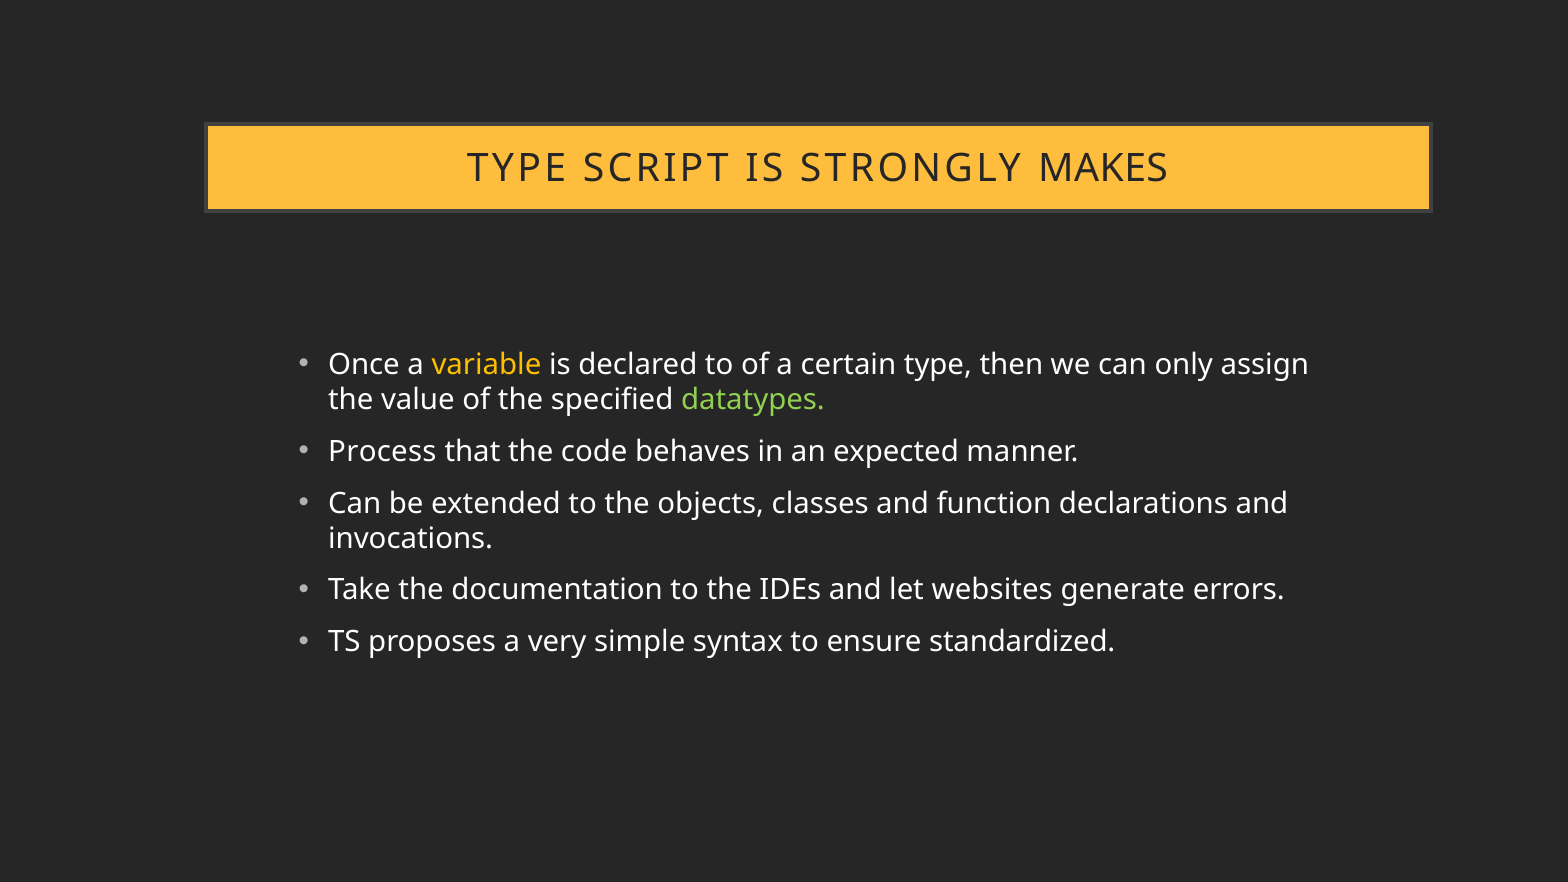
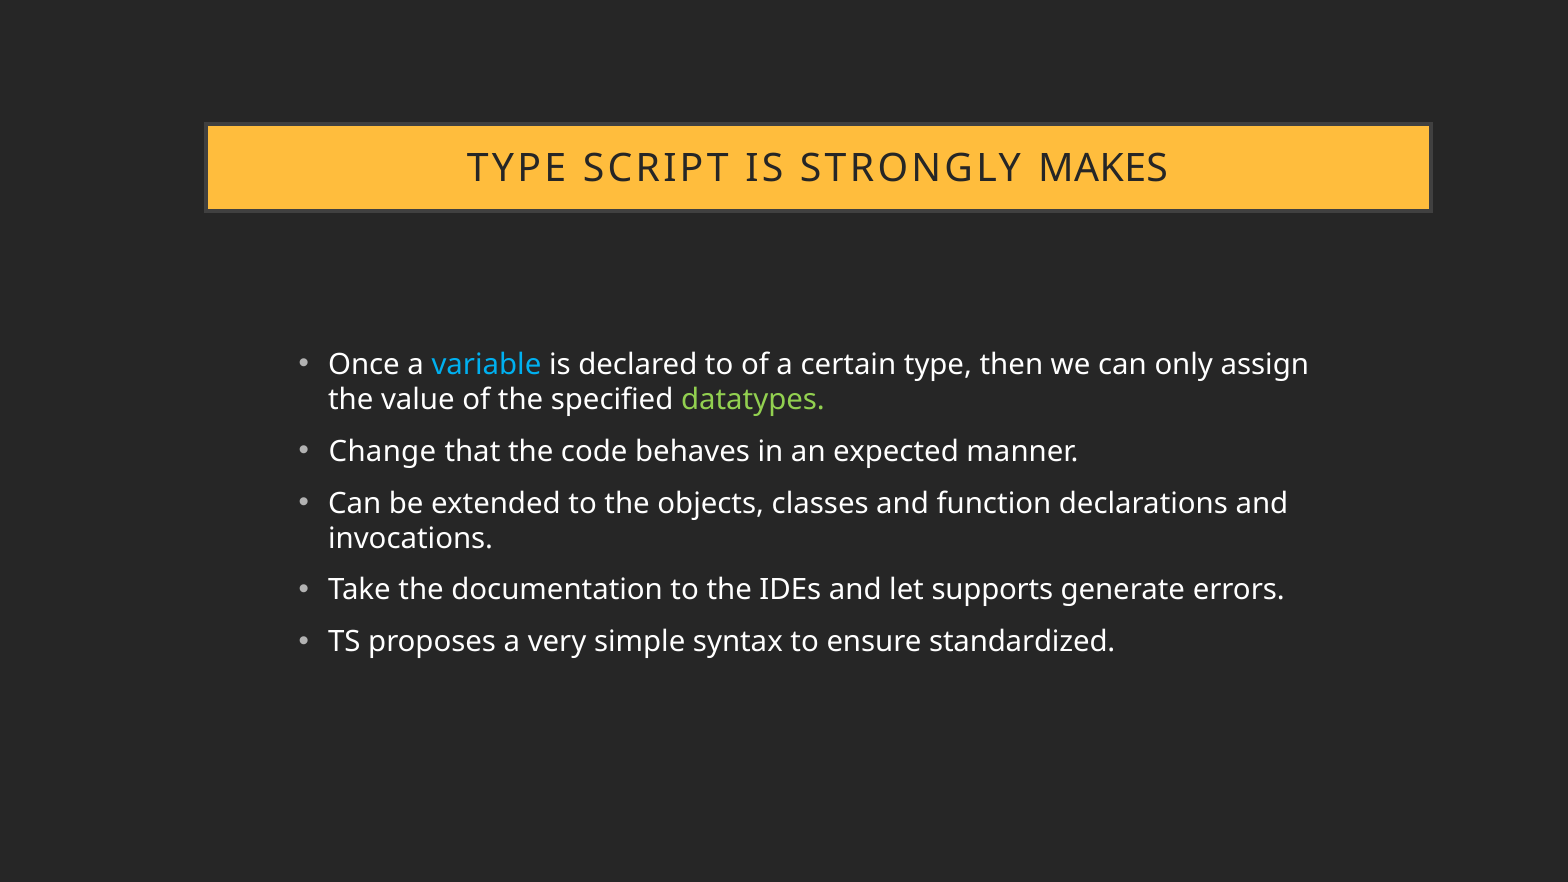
variable colour: yellow -> light blue
Process: Process -> Change
websites: websites -> supports
